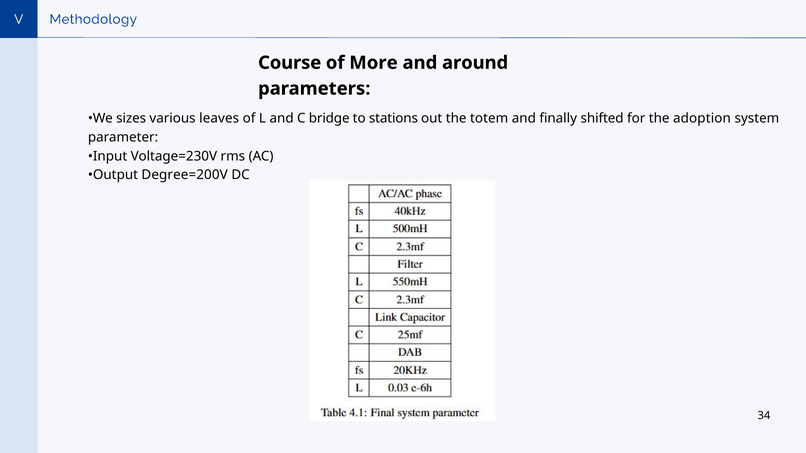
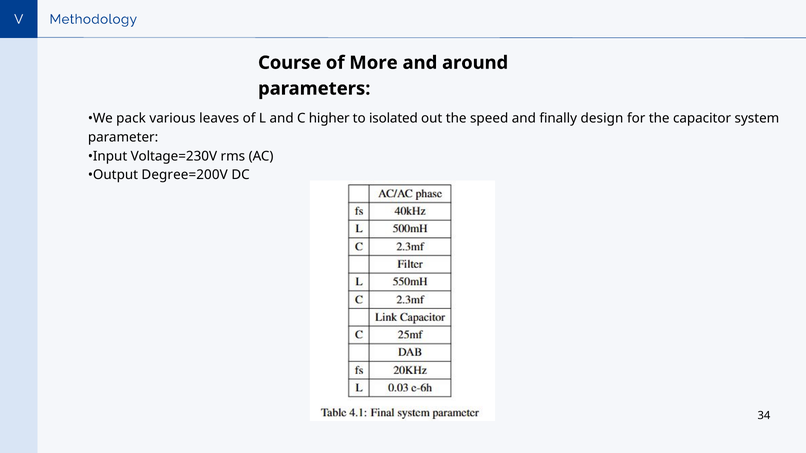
sizes: sizes -> pack
bridge: bridge -> higher
stations: stations -> isolated
totem: totem -> speed
shifted: shifted -> design
adoption: adoption -> capacitor
